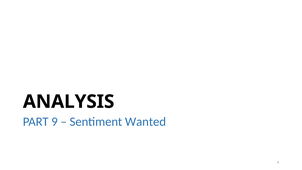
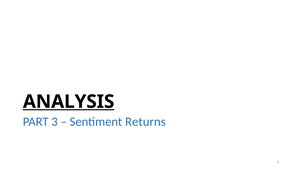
ANALYSIS underline: none -> present
9: 9 -> 3
Wanted: Wanted -> Returns
